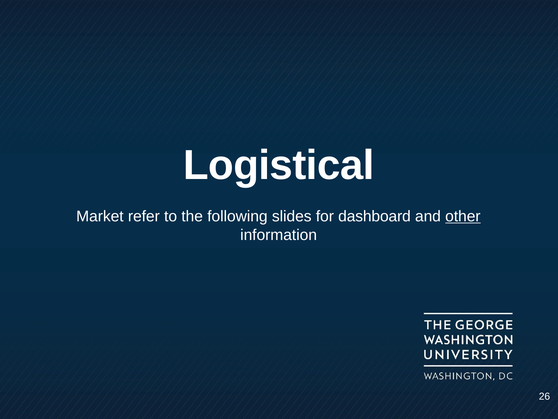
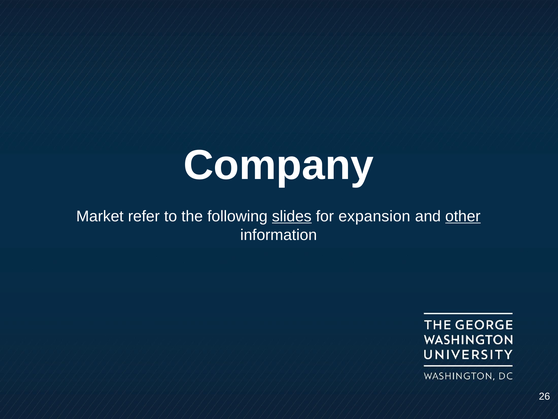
Logistical: Logistical -> Company
slides underline: none -> present
dashboard: dashboard -> expansion
